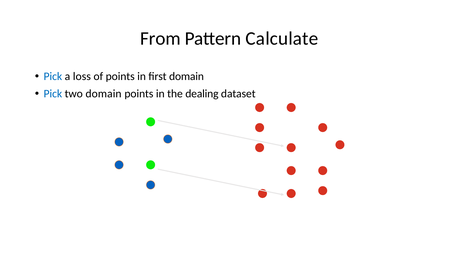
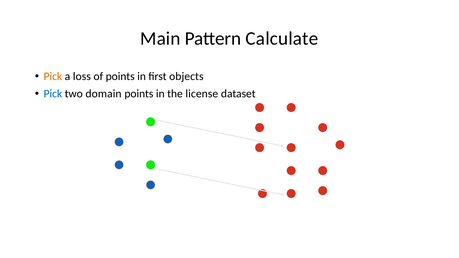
From: From -> Main
Pick at (53, 77) colour: blue -> orange
first domain: domain -> objects
dealing: dealing -> license
